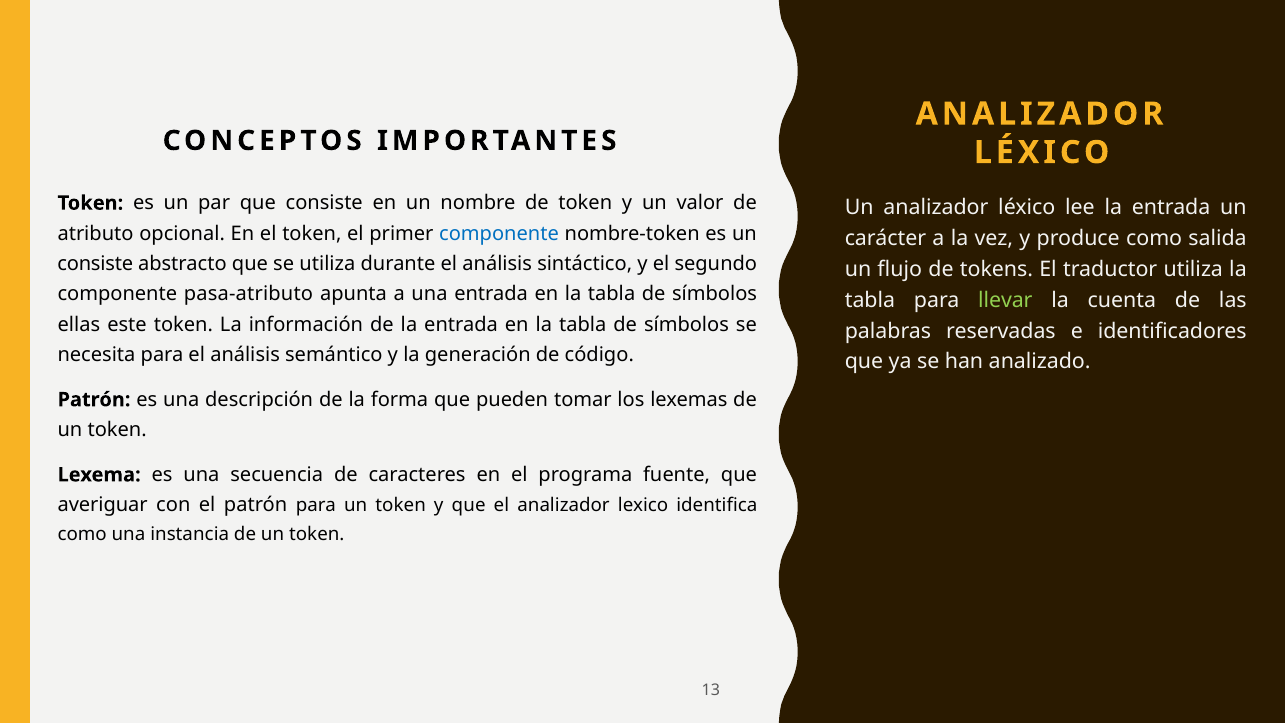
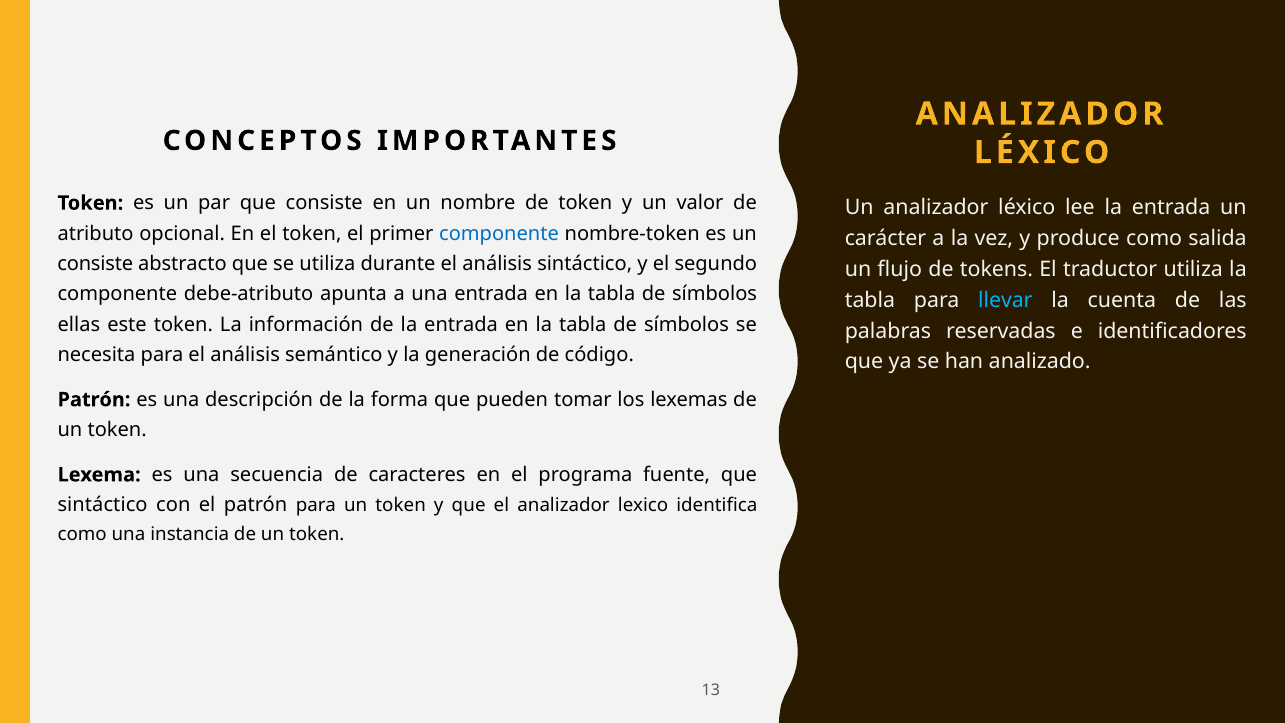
pasa-atributo: pasa-atributo -> debe-atributo
llevar colour: light green -> light blue
averiguar at (103, 505): averiguar -> sintáctico
